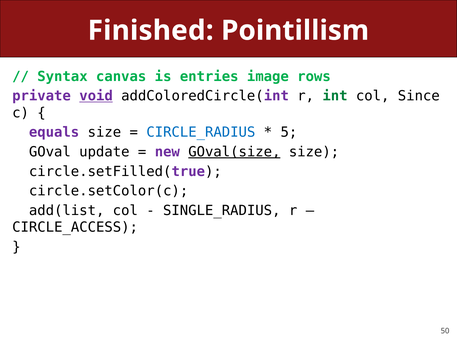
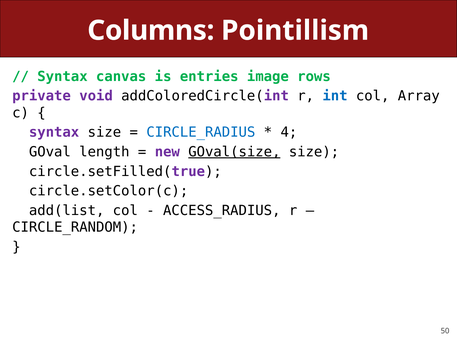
Finished: Finished -> Columns
void underline: present -> none
int colour: green -> blue
Since: Since -> Array
equals at (54, 132): equals -> syntax
5: 5 -> 4
update: update -> length
SINGLE_RADIUS: SINGLE_RADIUS -> ACCESS_RADIUS
CIRCLE_ACCESS: CIRCLE_ACCESS -> CIRCLE_RANDOM
